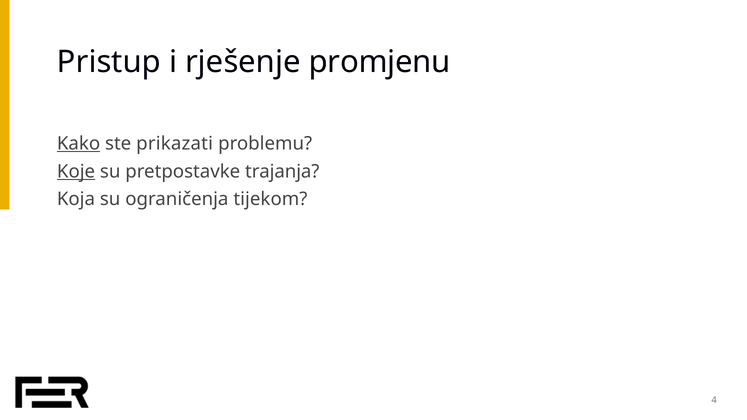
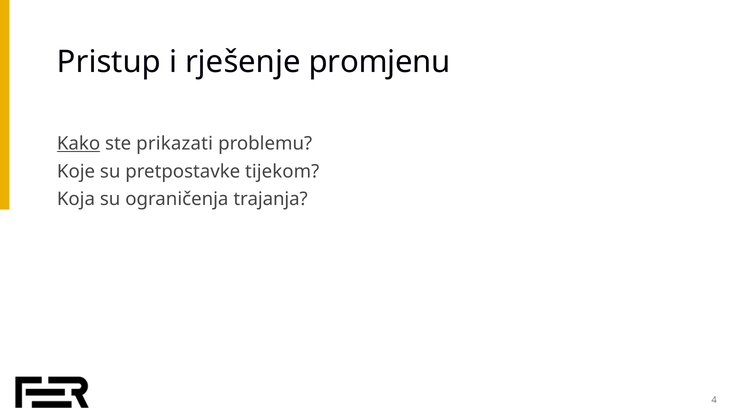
Koje underline: present -> none
trajanja: trajanja -> tijekom
tijekom: tijekom -> trajanja
